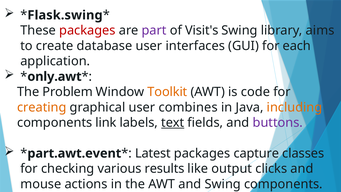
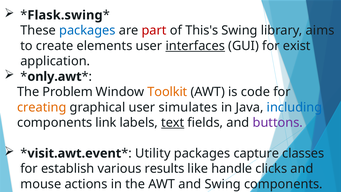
packages at (87, 30) colour: red -> blue
part colour: purple -> red
Visit's: Visit's -> This's
database: database -> elements
interfaces underline: none -> present
each: each -> exist
combines: combines -> simulates
including colour: orange -> blue
part.awt.event: part.awt.event -> visit.awt.event
Latest: Latest -> Utility
checking: checking -> establish
output: output -> handle
